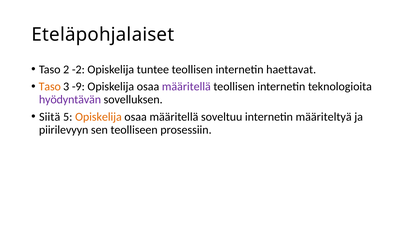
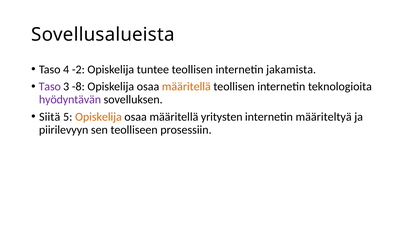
Eteläpohjalaiset: Eteläpohjalaiset -> Sovellusalueista
2: 2 -> 4
haettavat: haettavat -> jakamista
Taso at (50, 87) colour: orange -> purple
-9: -9 -> -8
määritellä at (186, 87) colour: purple -> orange
soveltuu: soveltuu -> yritysten
